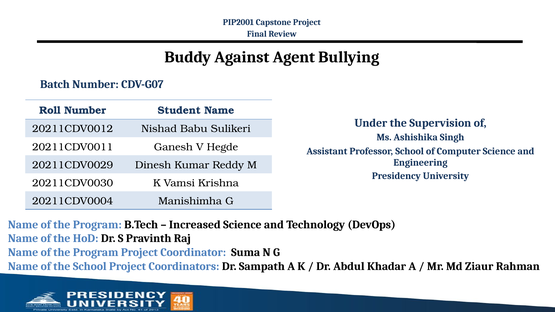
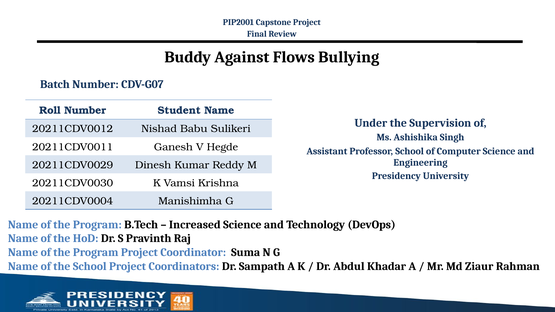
Agent: Agent -> Flows
